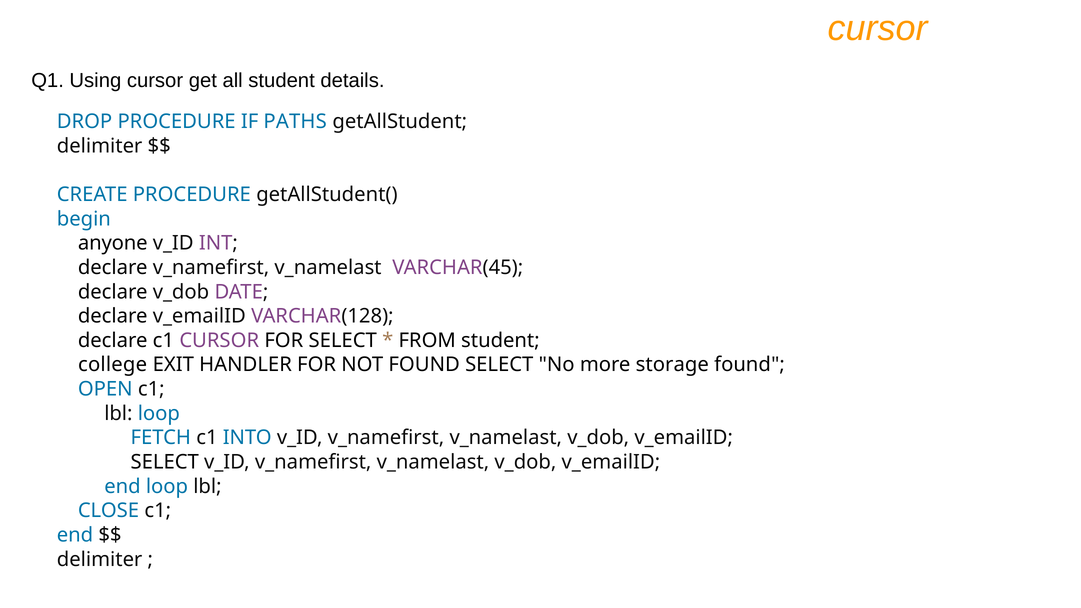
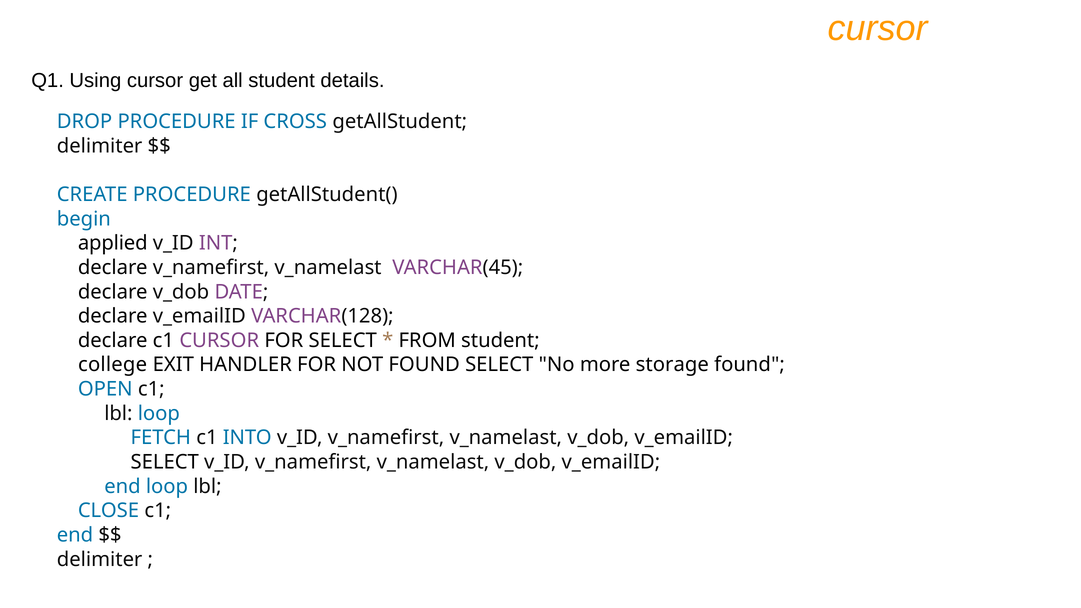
PATHS: PATHS -> CROSS
anyone: anyone -> applied
